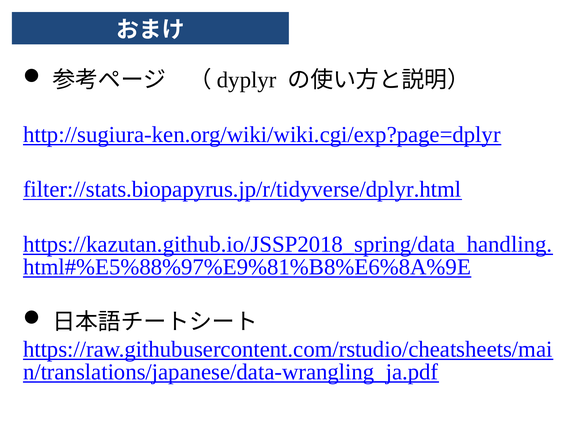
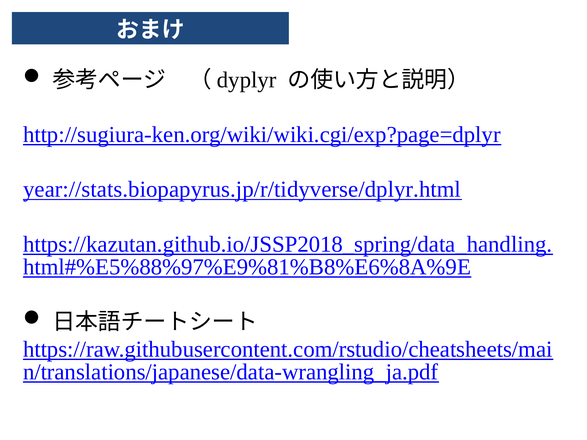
filter://stats.biopapyrus.jp/r/tidyverse/dplyr.html: filter://stats.biopapyrus.jp/r/tidyverse/dplyr.html -> year://stats.biopapyrus.jp/r/tidyverse/dplyr.html
